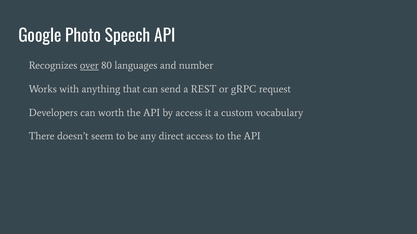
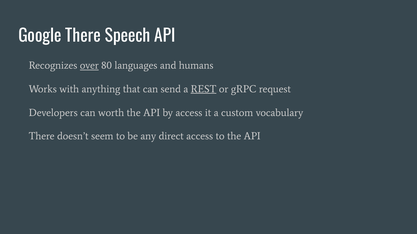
Google Photo: Photo -> There
number: number -> humans
REST underline: none -> present
